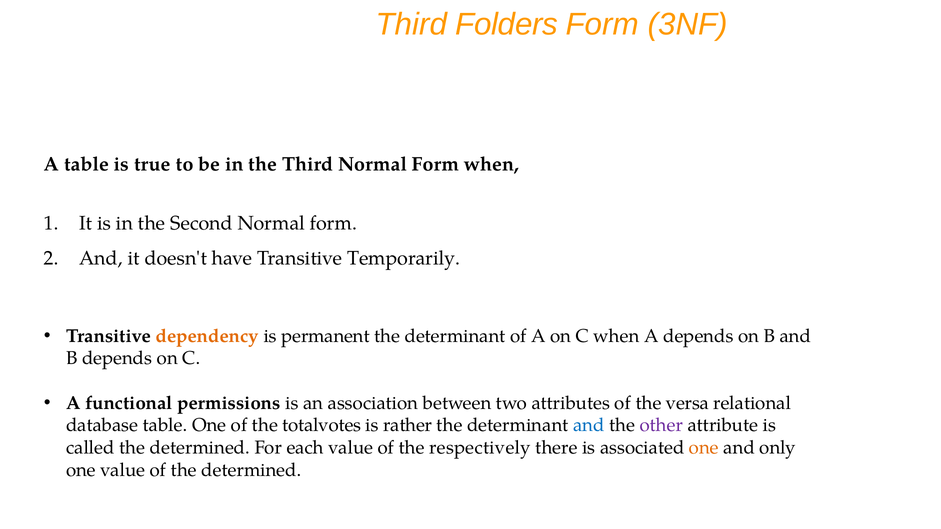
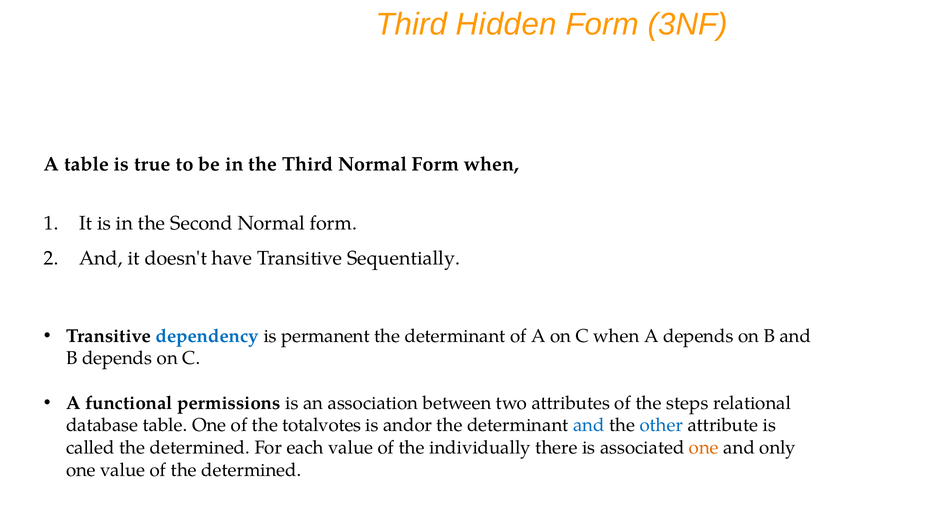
Folders: Folders -> Hidden
Temporarily: Temporarily -> Sequentially
dependency colour: orange -> blue
versa: versa -> steps
rather: rather -> andor
other colour: purple -> blue
respectively: respectively -> individually
